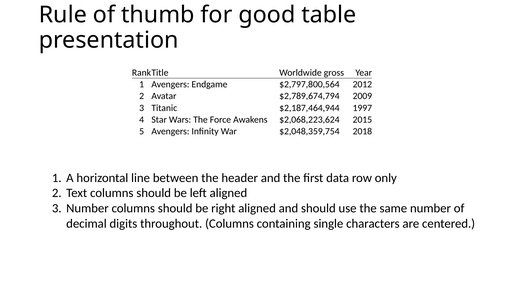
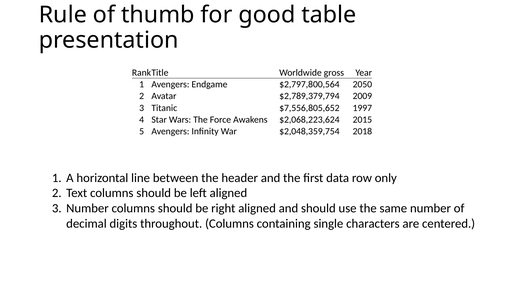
2012: 2012 -> 2050
$2,789,674,794: $2,789,674,794 -> $2,789,379,794
$2,187,464,944: $2,187,464,944 -> $7,556,805,652
